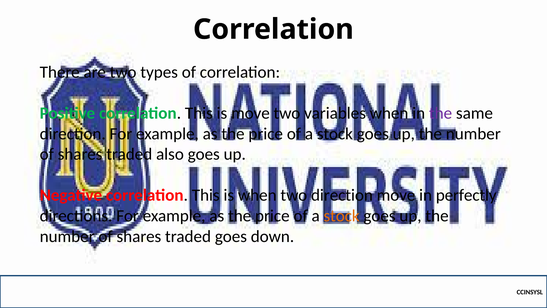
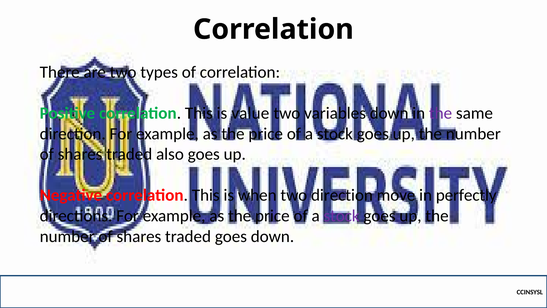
is move: move -> value
variables when: when -> down
stock at (342, 216) colour: orange -> purple
